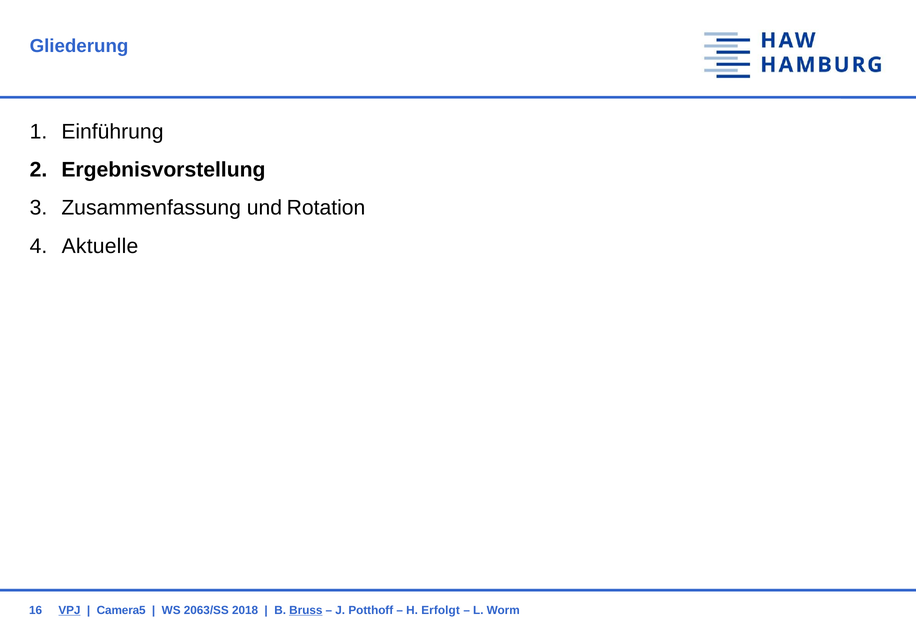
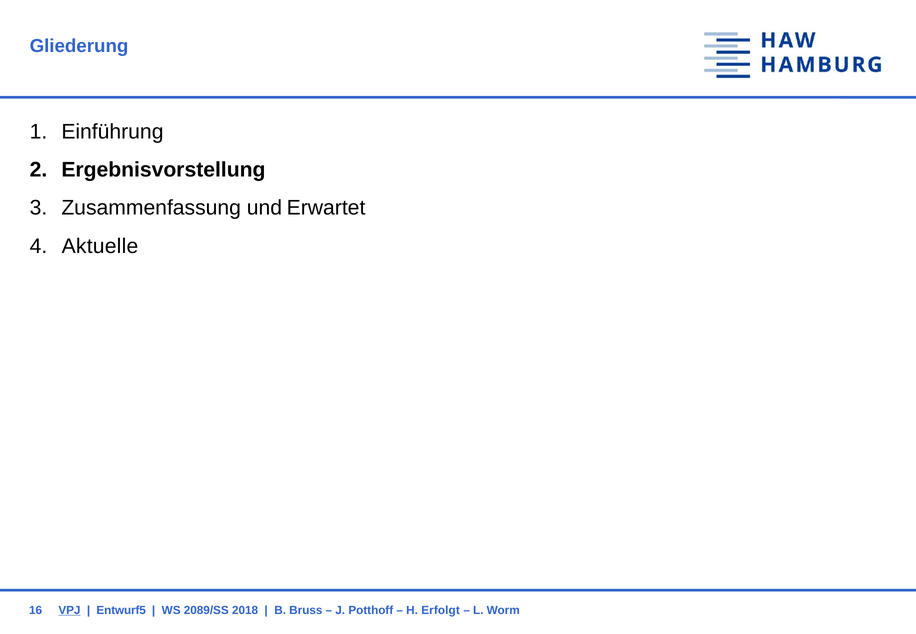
Rotation: Rotation -> Erwartet
Camera5: Camera5 -> Entwurf5
2063/SS: 2063/SS -> 2089/SS
Bruss underline: present -> none
